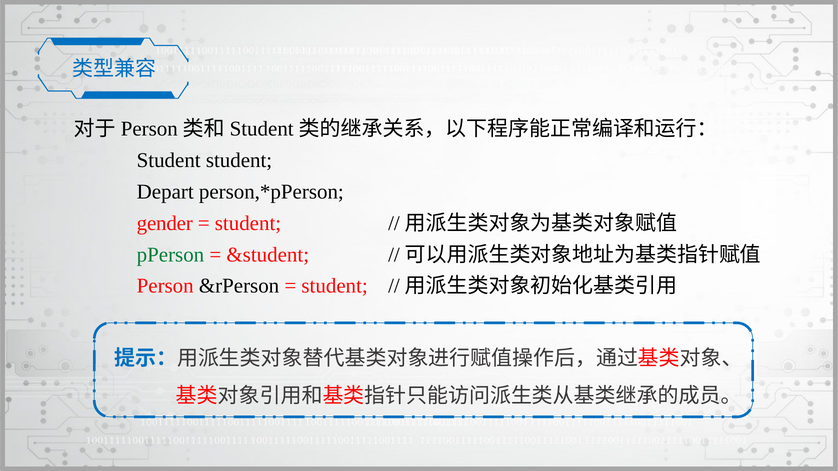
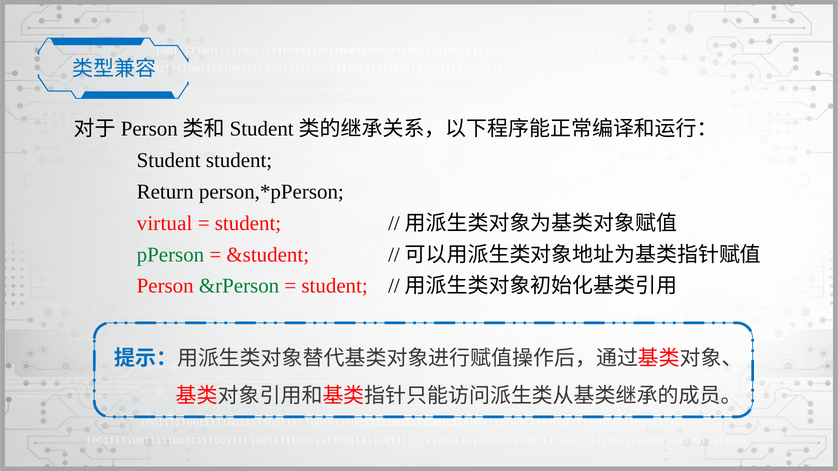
Depart: Depart -> Return
gender: gender -> virtual
&rPerson colour: black -> green
